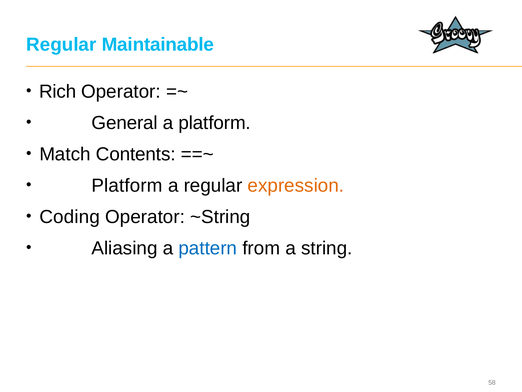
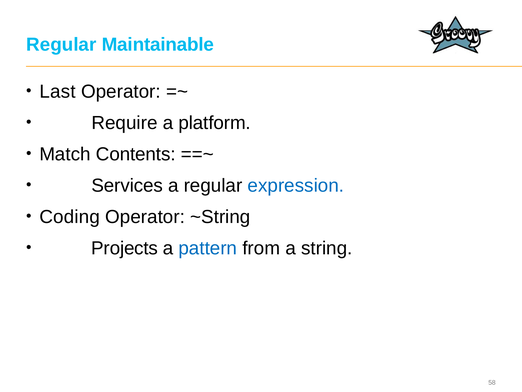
Rich: Rich -> Last
General: General -> Require
Platform at (127, 185): Platform -> Services
expression colour: orange -> blue
Aliasing: Aliasing -> Projects
